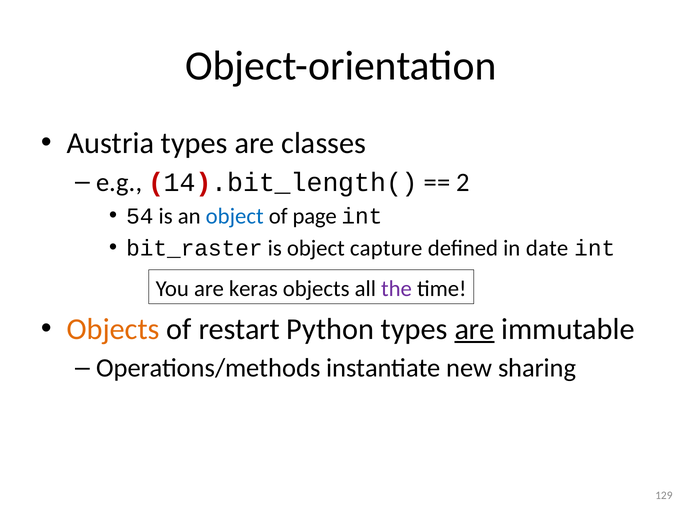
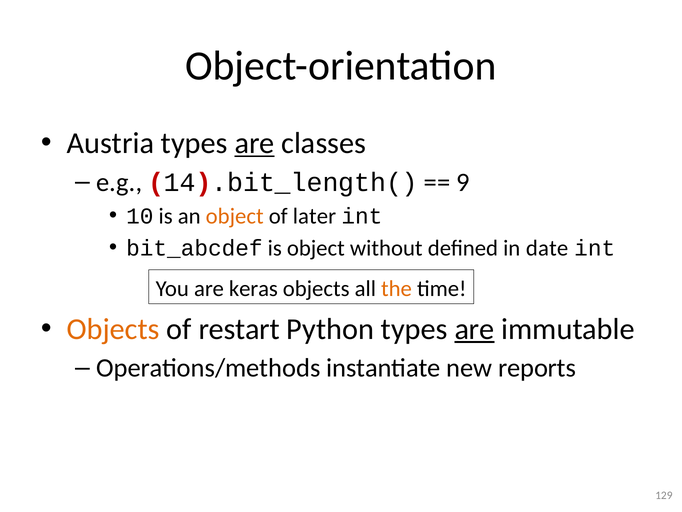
are at (255, 143) underline: none -> present
2: 2 -> 9
54: 54 -> 10
object at (235, 216) colour: blue -> orange
page: page -> later
bit_raster: bit_raster -> bit_abcdef
capture: capture -> without
the colour: purple -> orange
sharing: sharing -> reports
